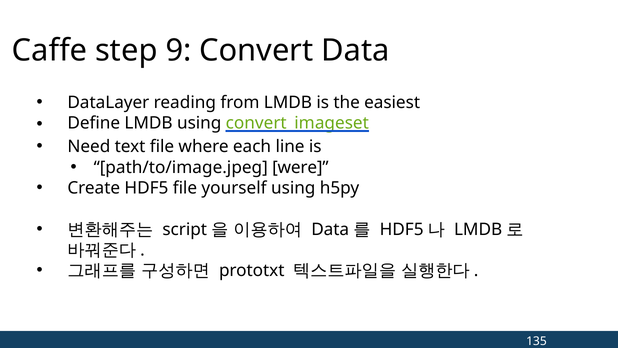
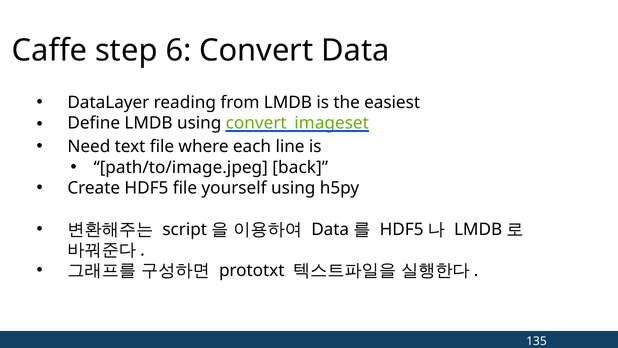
9: 9 -> 6
were: were -> back
